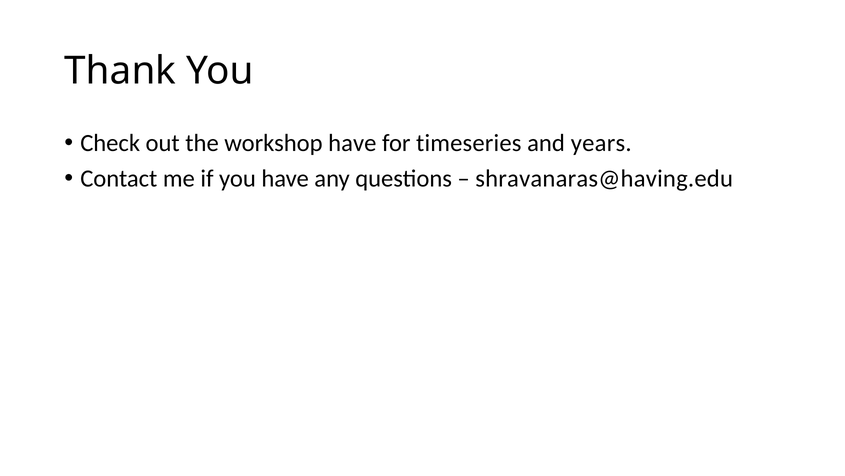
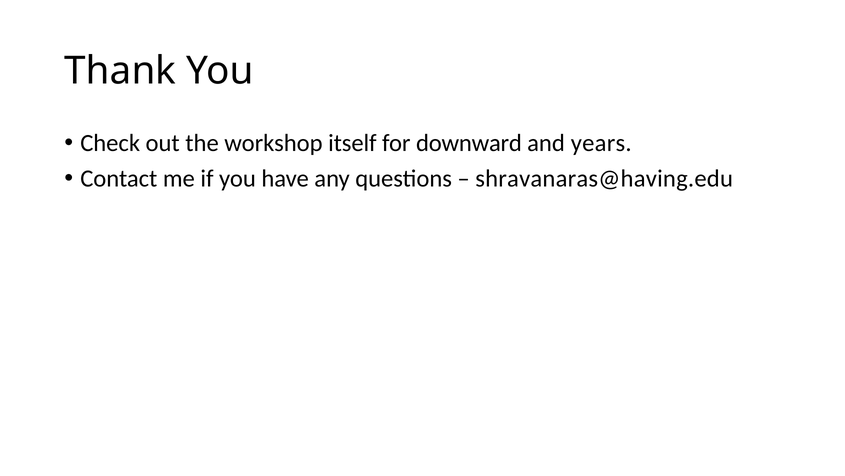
workshop have: have -> itself
timeseries: timeseries -> downward
